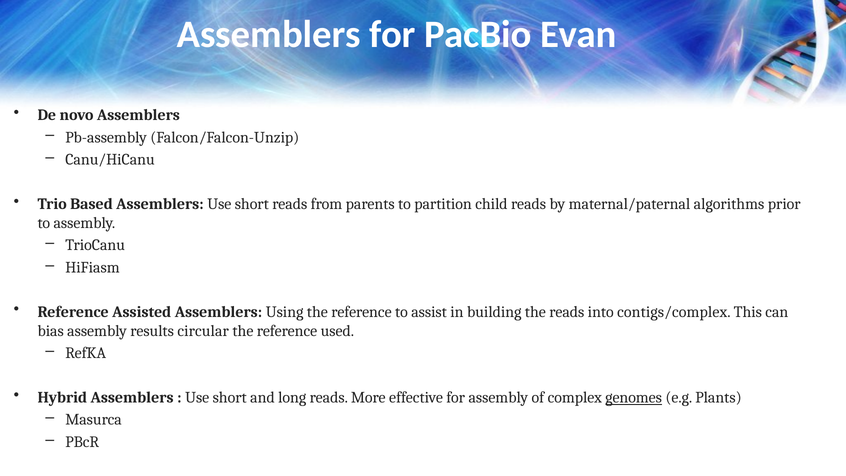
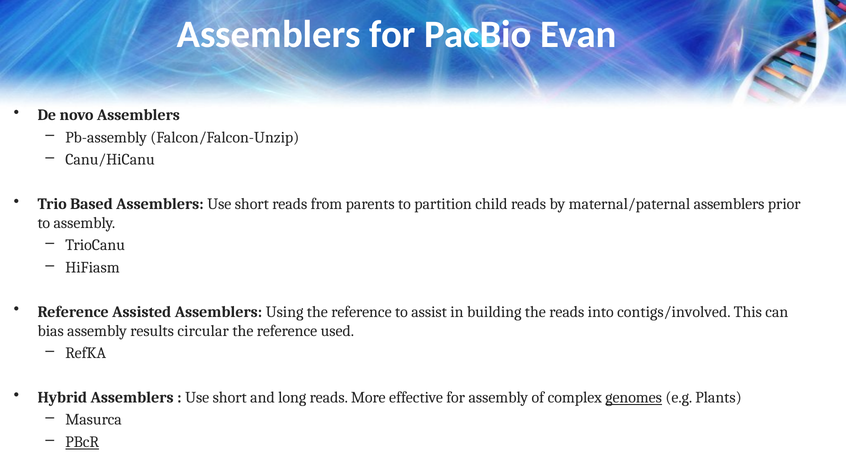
maternal/paternal algorithms: algorithms -> assemblers
contigs/complex: contigs/complex -> contigs/involved
PBcR underline: none -> present
